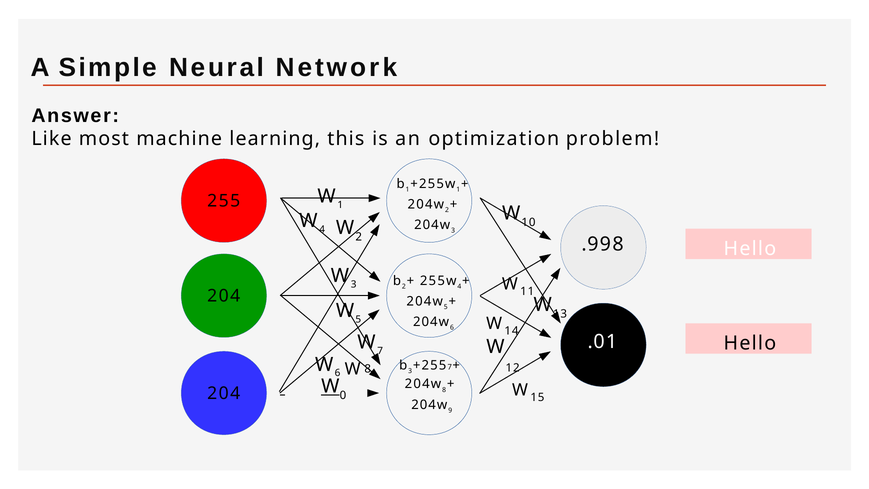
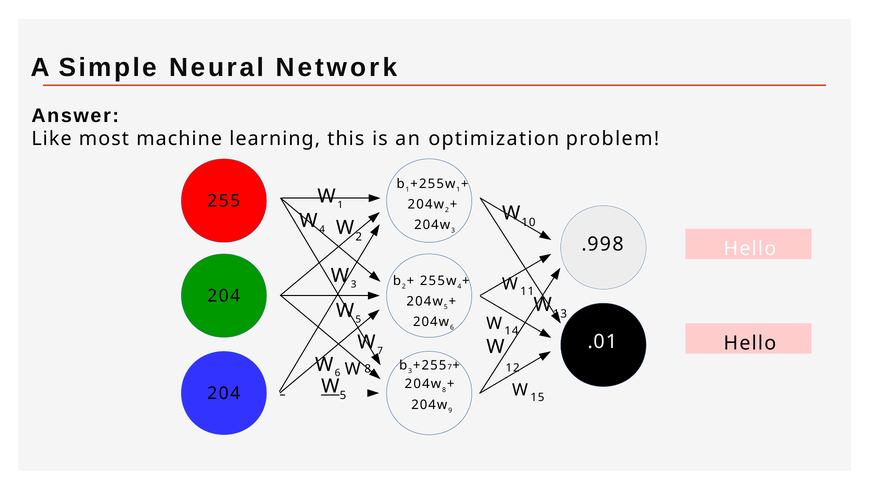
0 at (343, 395): 0 -> 5
